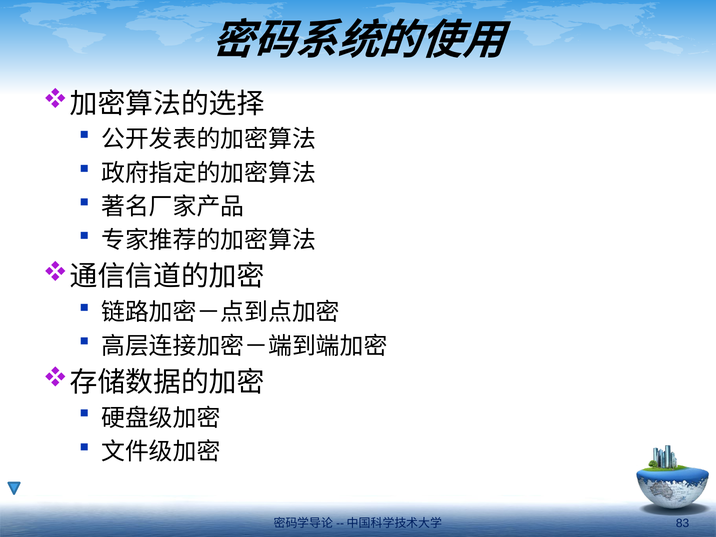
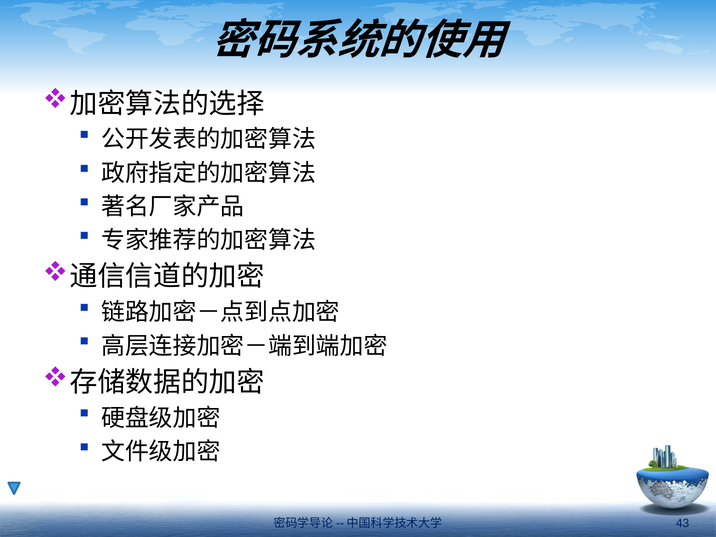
83: 83 -> 43
